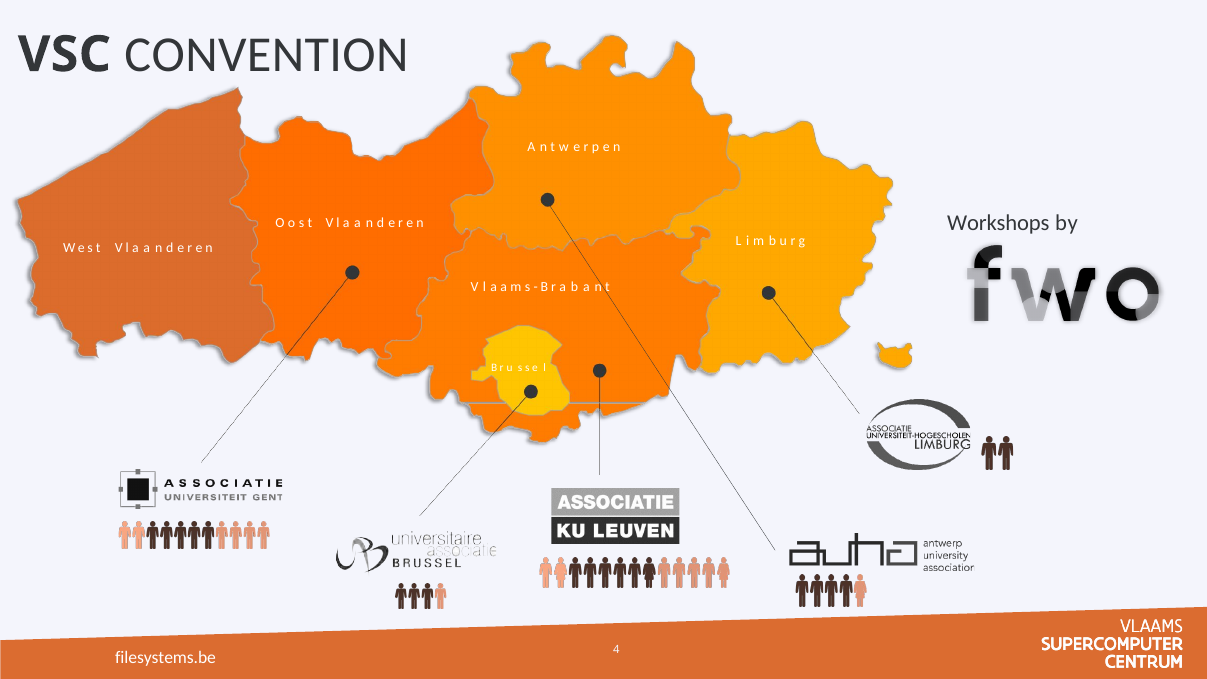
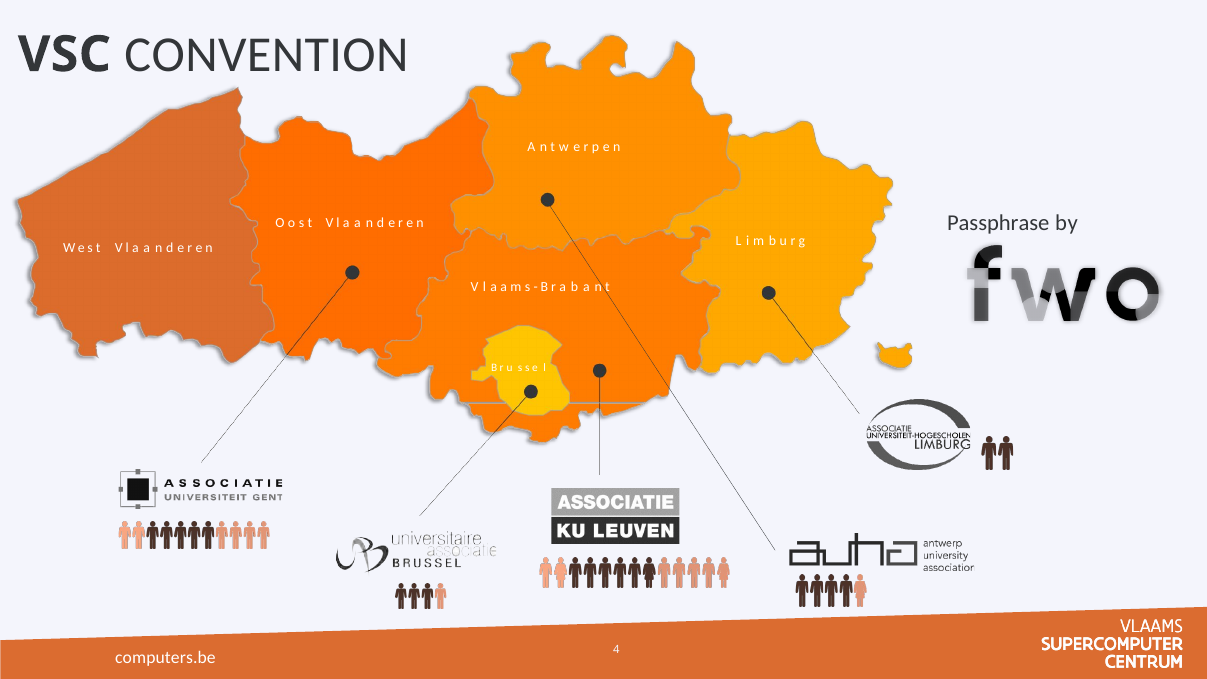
Workshops: Workshops -> Passphrase
filesystems.be: filesystems.be -> computers.be
